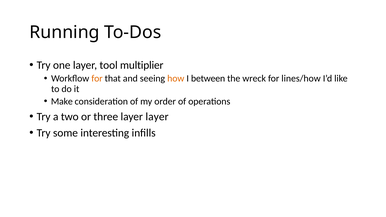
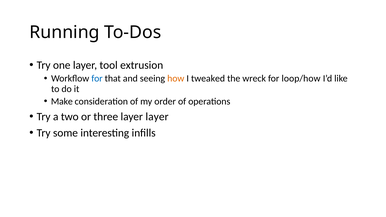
multiplier: multiplier -> extrusion
for at (97, 79) colour: orange -> blue
between: between -> tweaked
lines/how: lines/how -> loop/how
